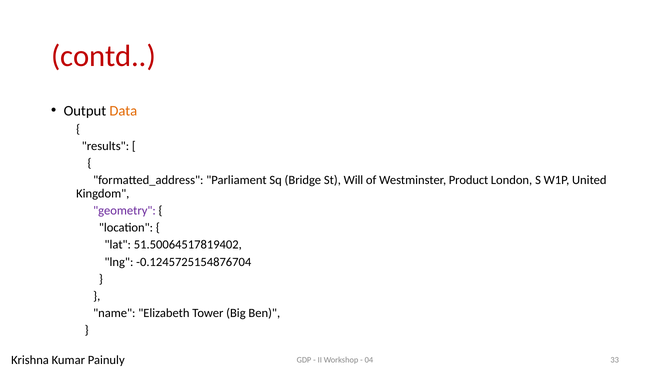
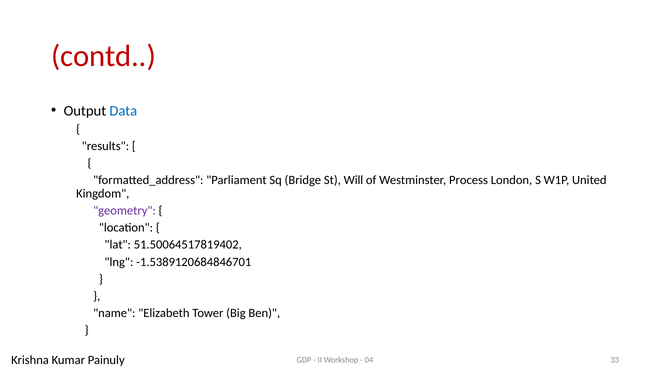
Data colour: orange -> blue
Product: Product -> Process
-0.1245725154876704: -0.1245725154876704 -> -1.5389120684846701
